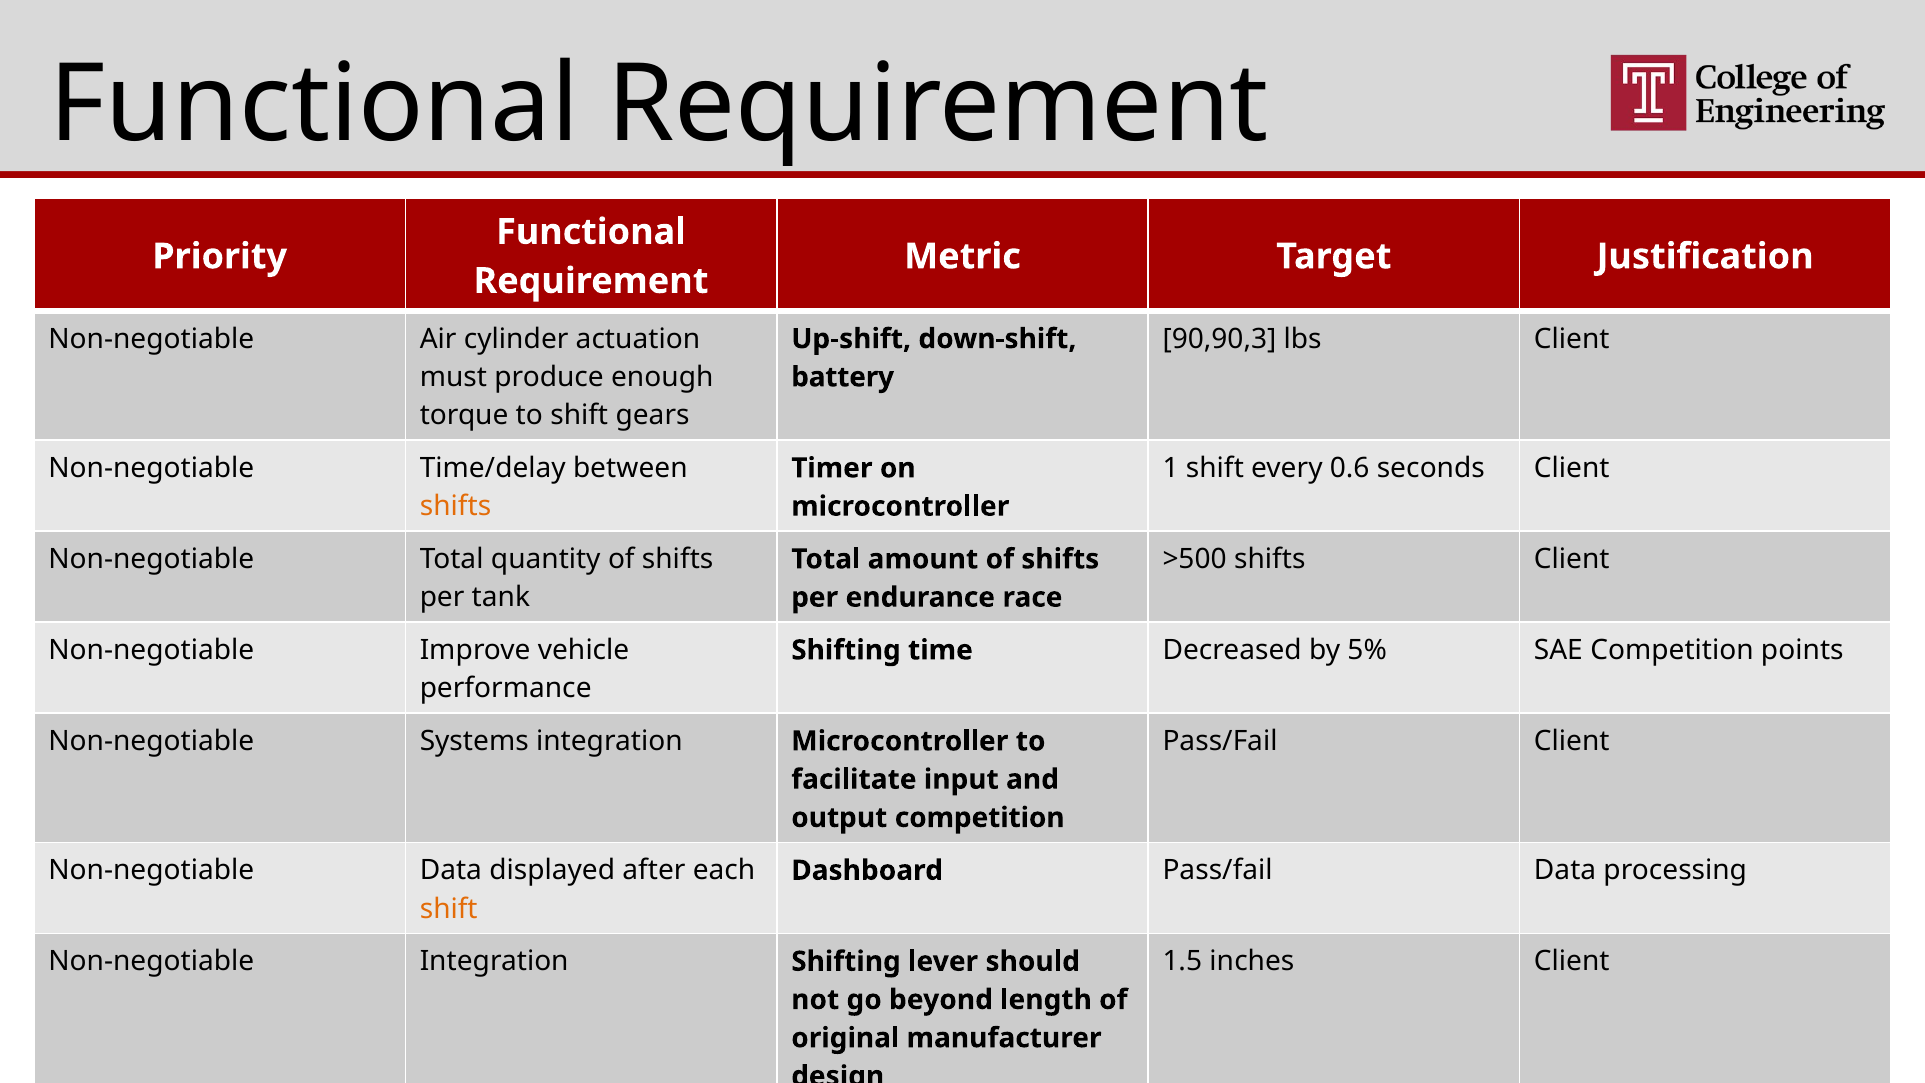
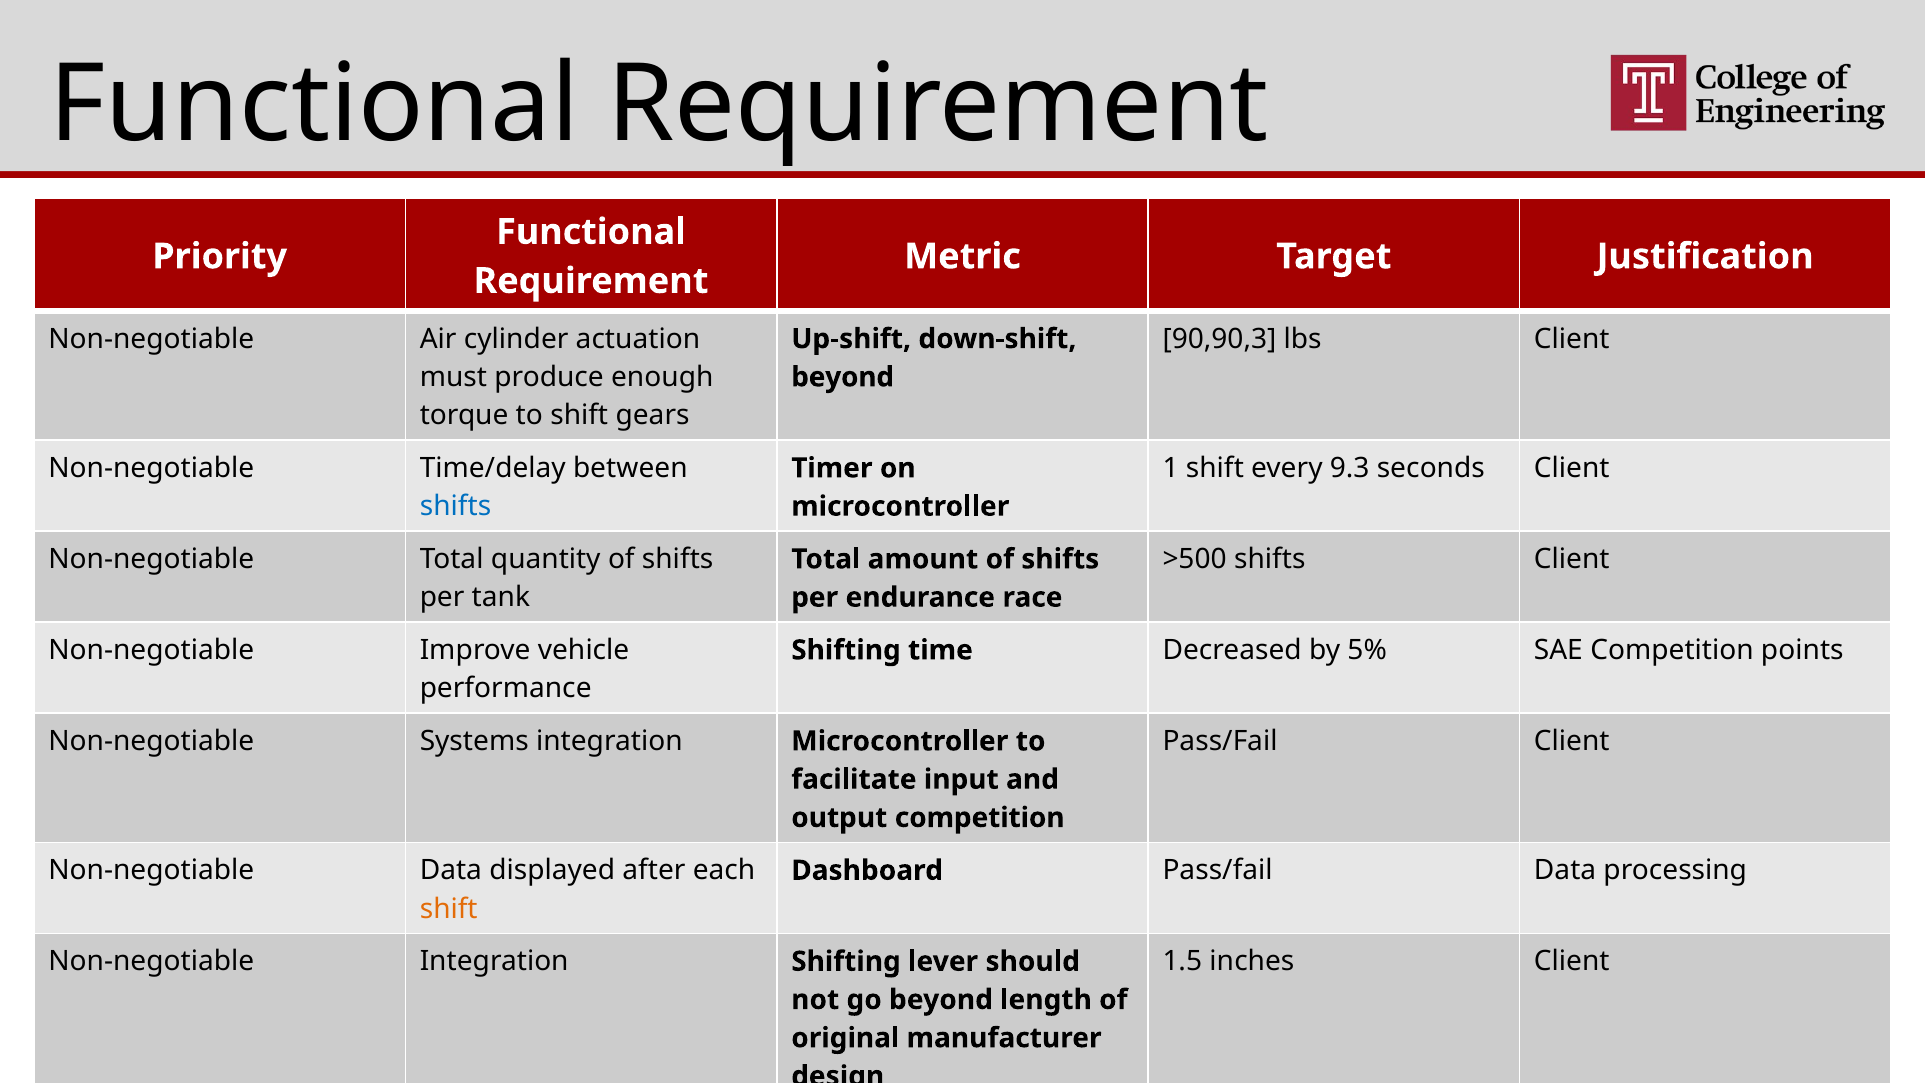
battery at (843, 377): battery -> beyond
0.6: 0.6 -> 9.3
shifts at (456, 506) colour: orange -> blue
